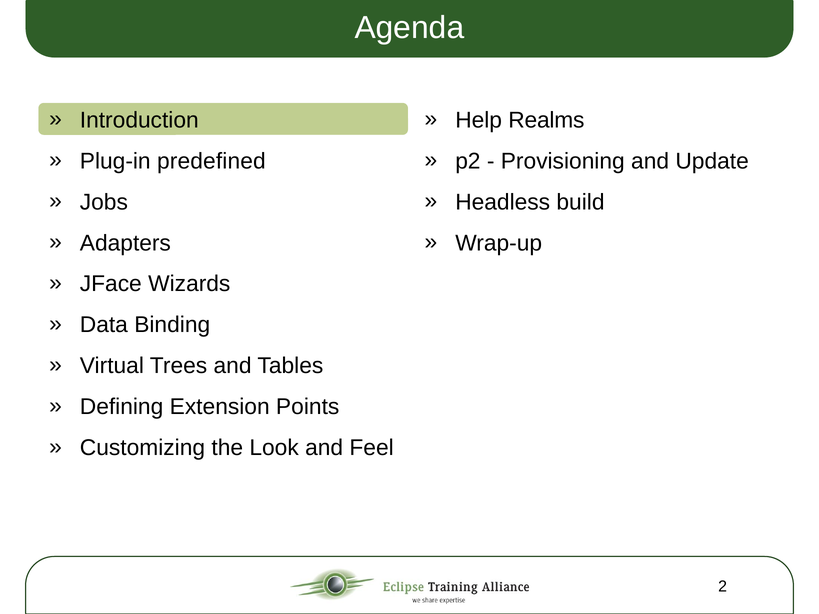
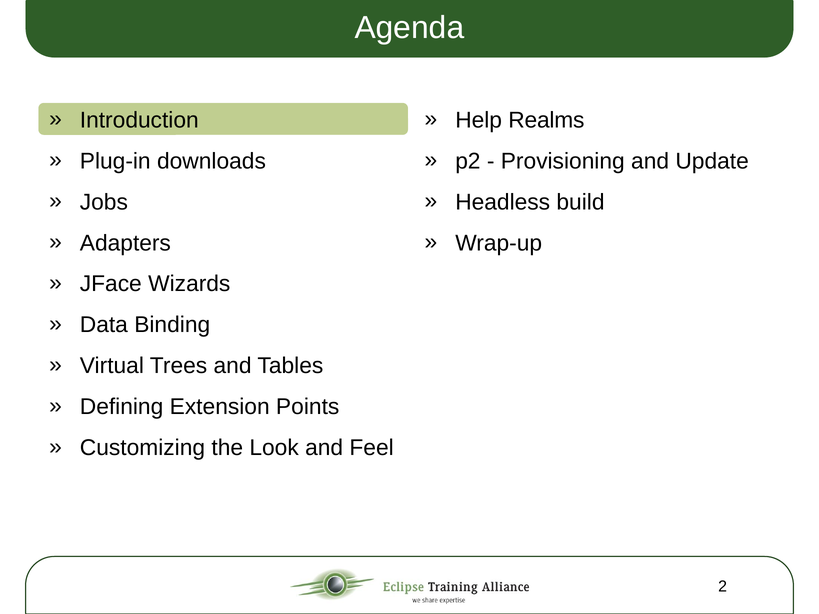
predefined: predefined -> downloads
